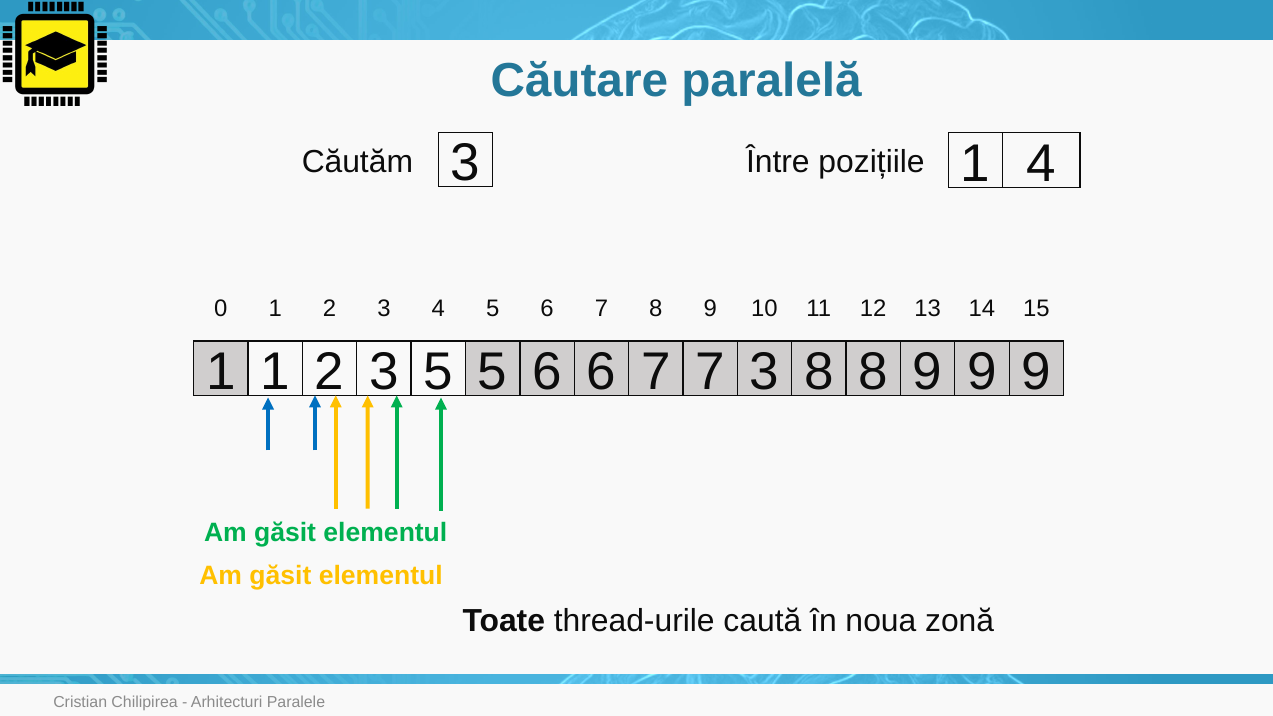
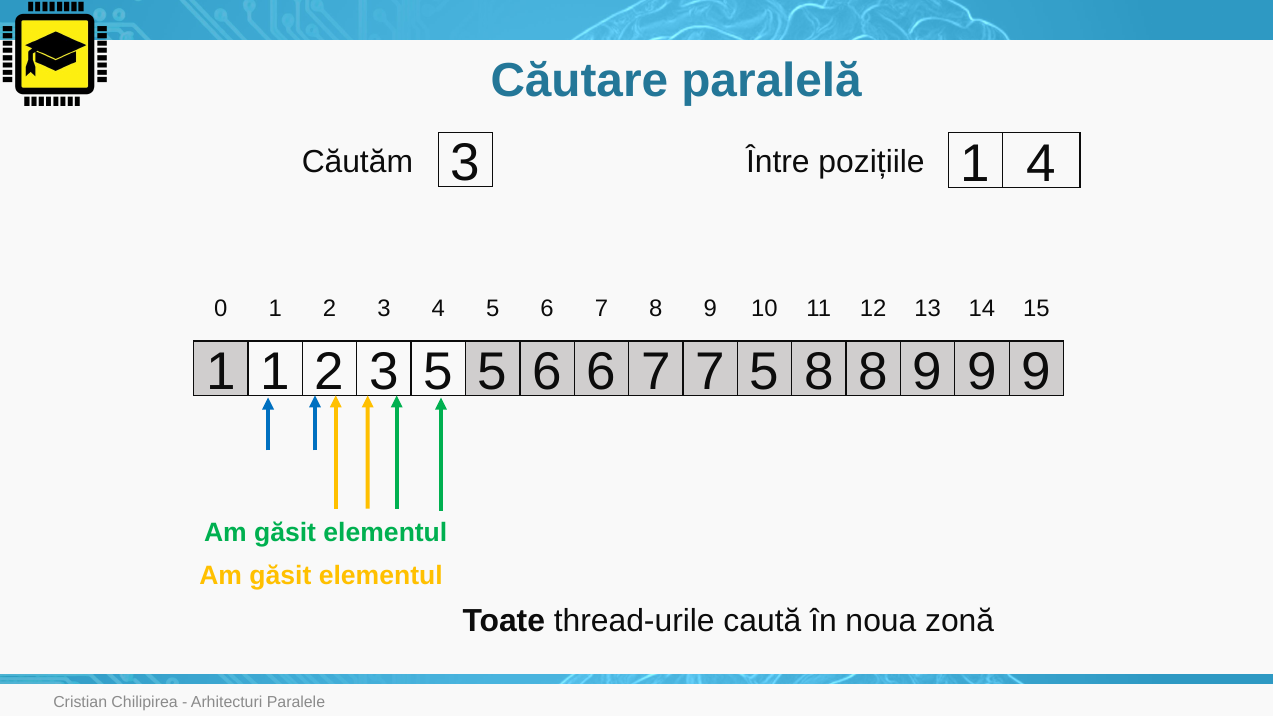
7 3: 3 -> 5
